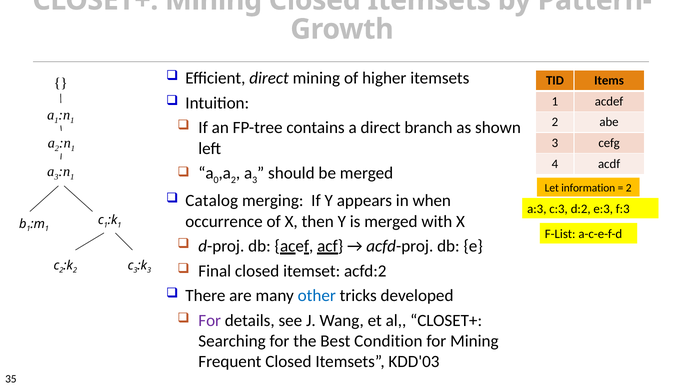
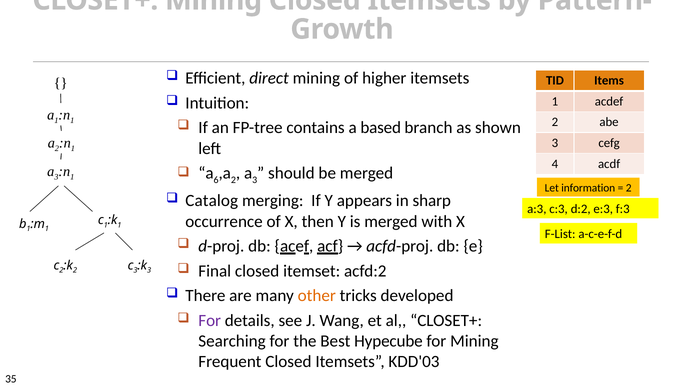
a direct: direct -> based
0: 0 -> 6
when: when -> sharp
other colour: blue -> orange
Condition: Condition -> Hypecube
